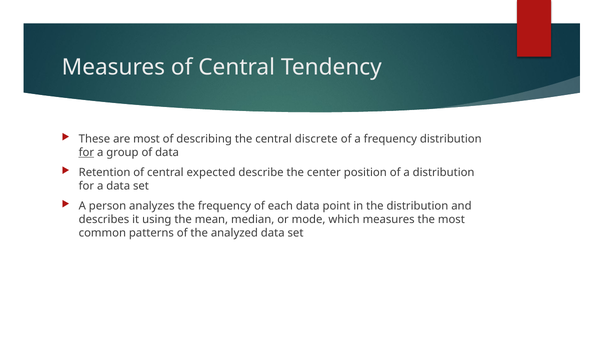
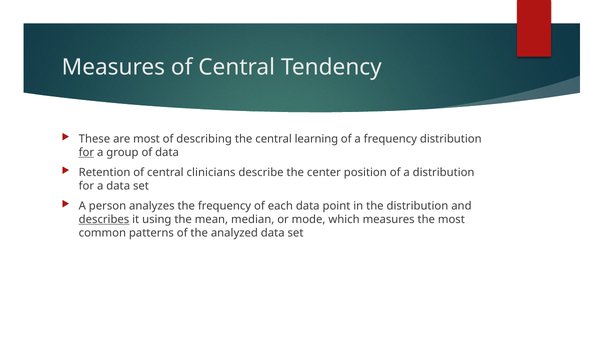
discrete: discrete -> learning
expected: expected -> clinicians
describes underline: none -> present
